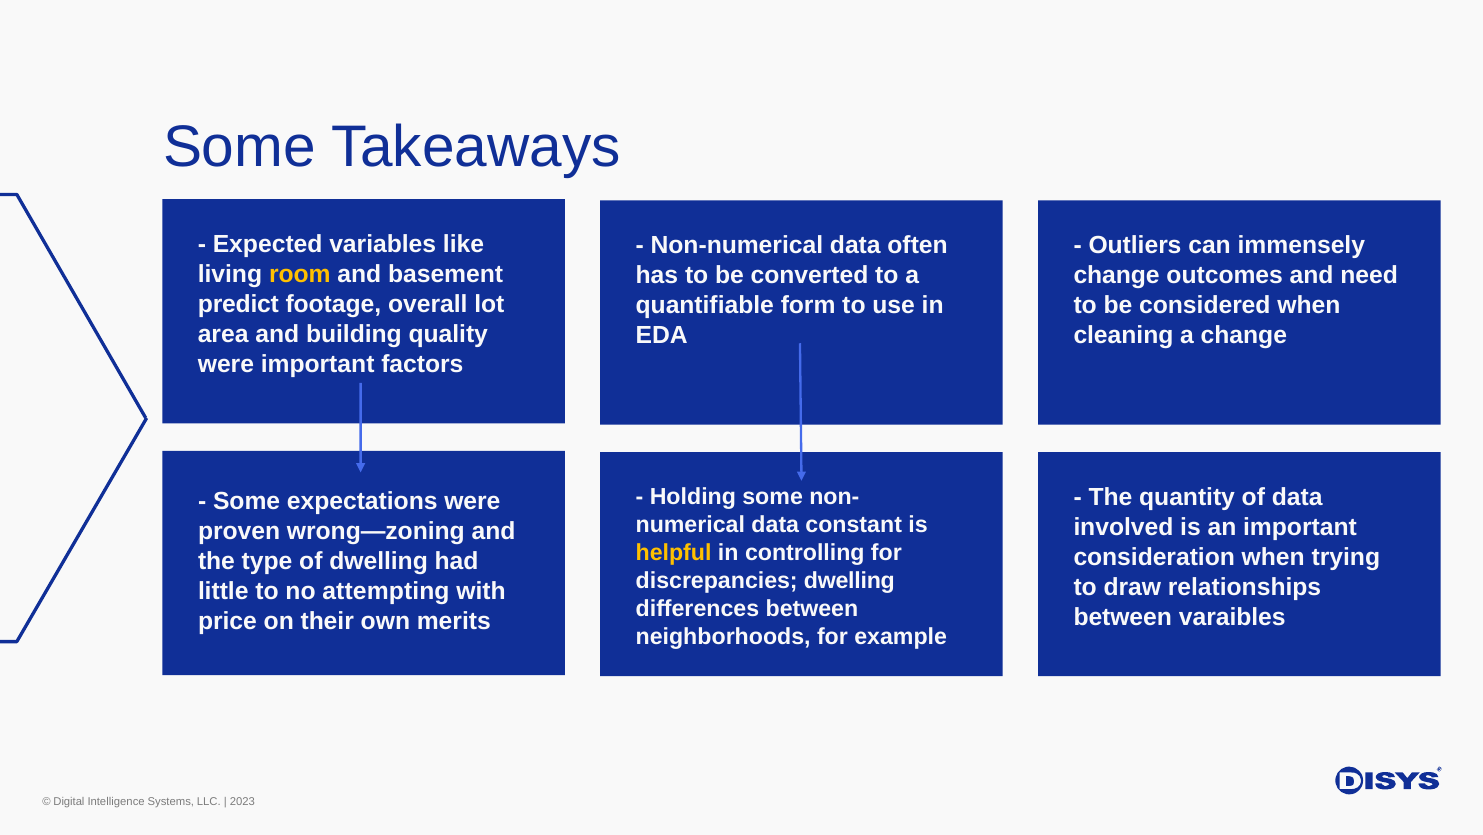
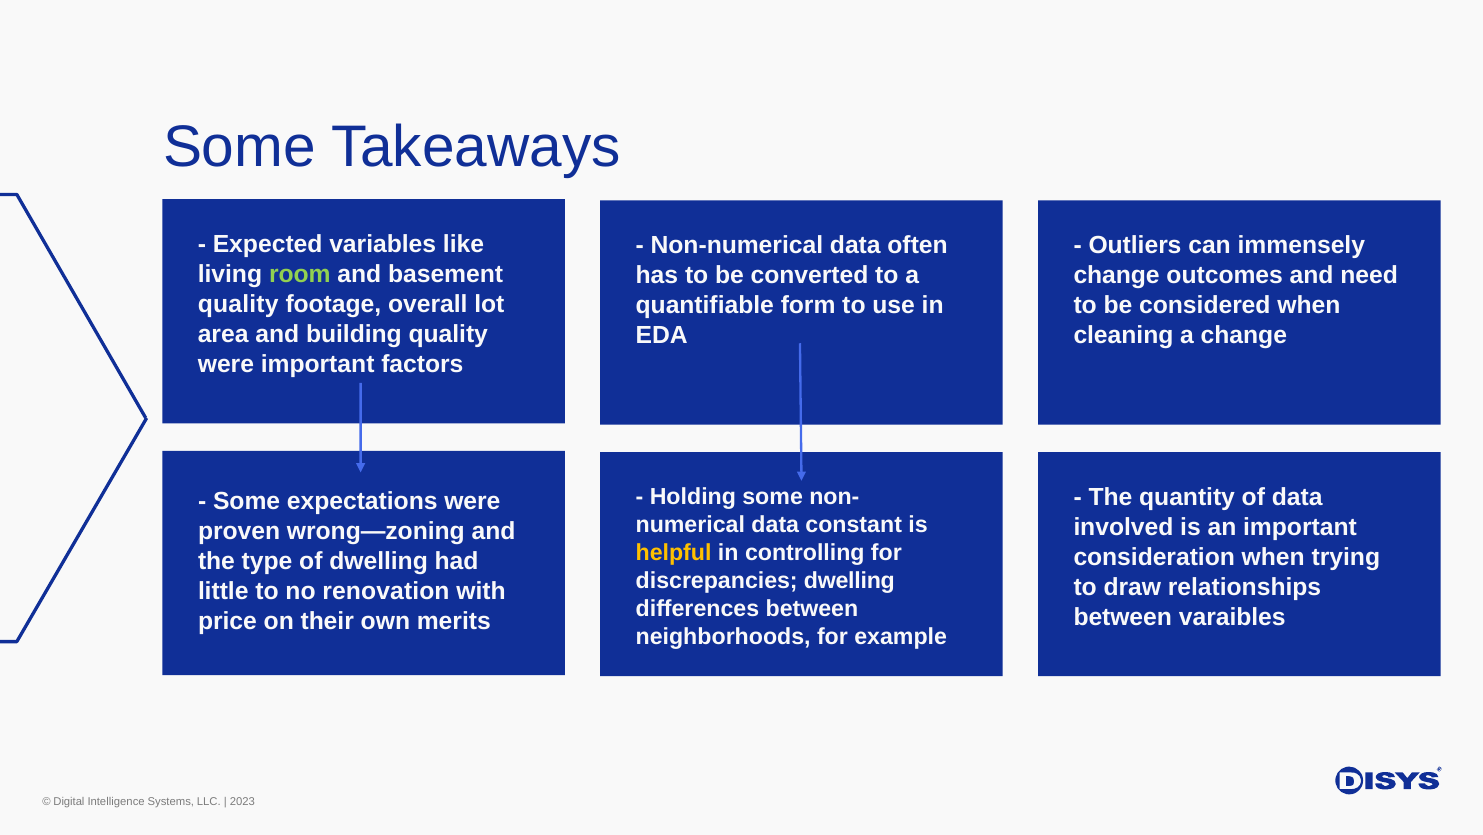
room colour: yellow -> light green
predict at (238, 304): predict -> quality
attempting: attempting -> renovation
